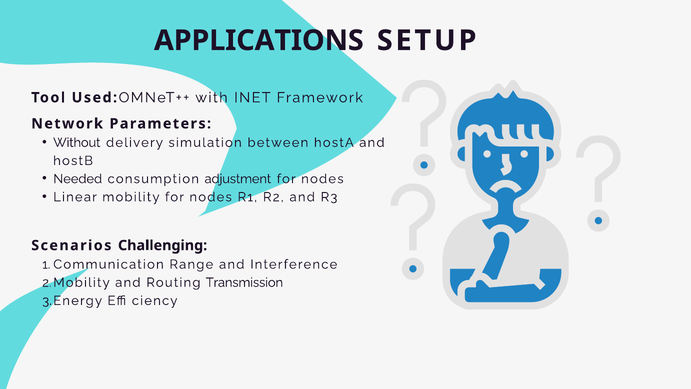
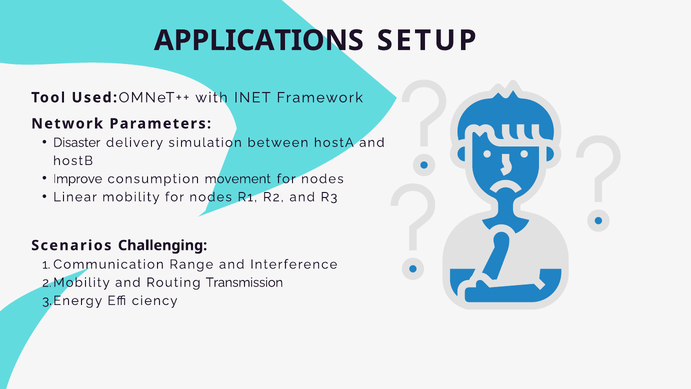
Without: Without -> Disaster
Needed: Needed -> Improve
adjustment: adjustment -> movement
